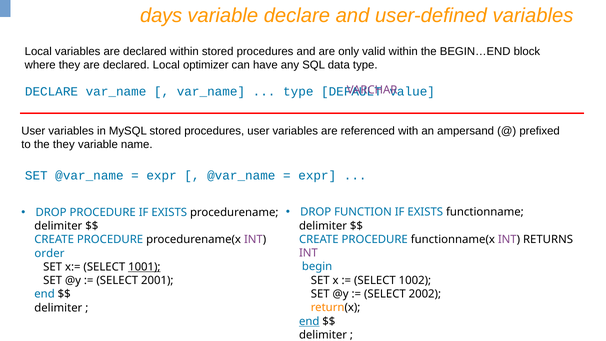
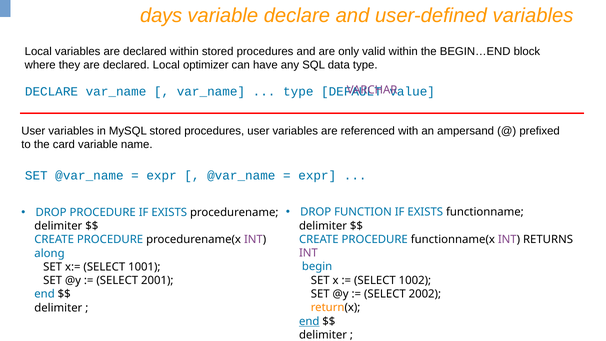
the they: they -> card
order: order -> along
1001 underline: present -> none
